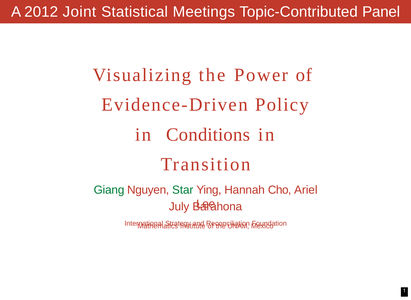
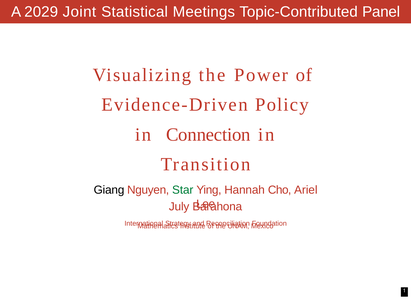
2012: 2012 -> 2029
Conditions: Conditions -> Connection
Giang colour: green -> black
